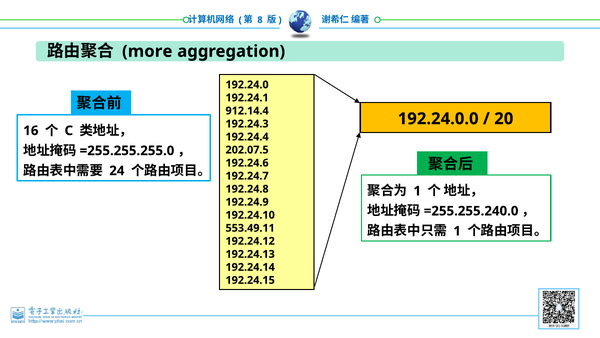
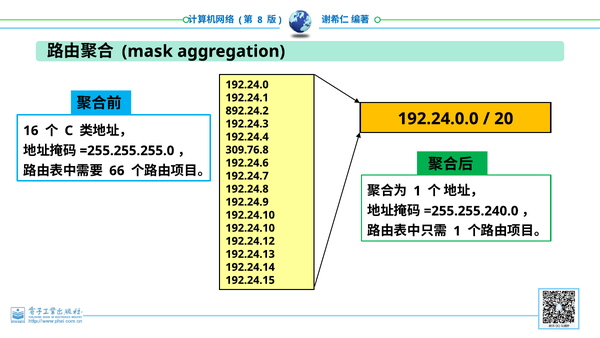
more: more -> mask
912.14.4: 912.14.4 -> 892.24.2
202.07.5: 202.07.5 -> 309.76.8
24: 24 -> 66
553.49.11 at (250, 228): 553.49.11 -> 192.24.10
